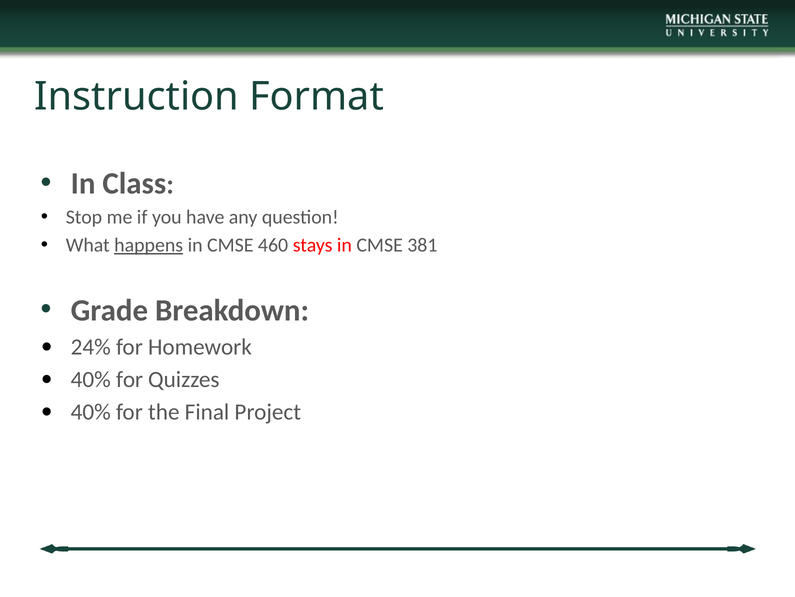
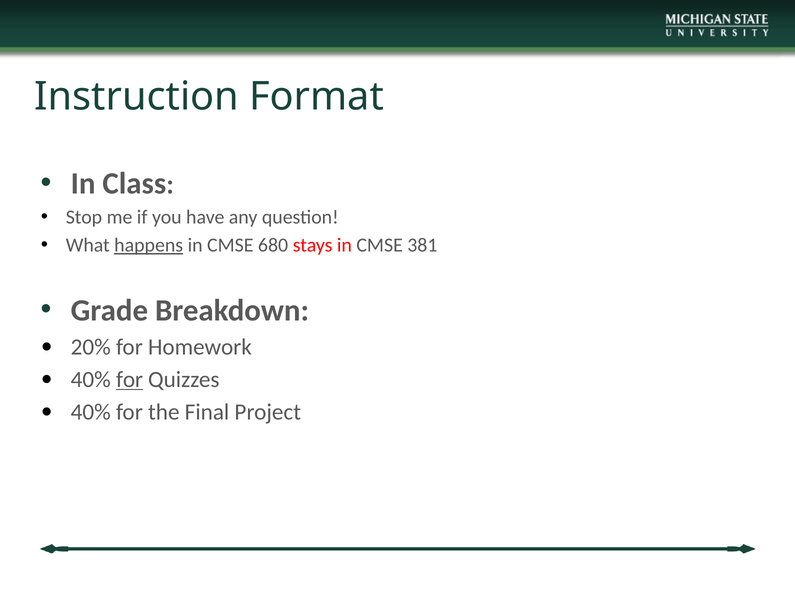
460: 460 -> 680
24%: 24% -> 20%
for at (130, 379) underline: none -> present
